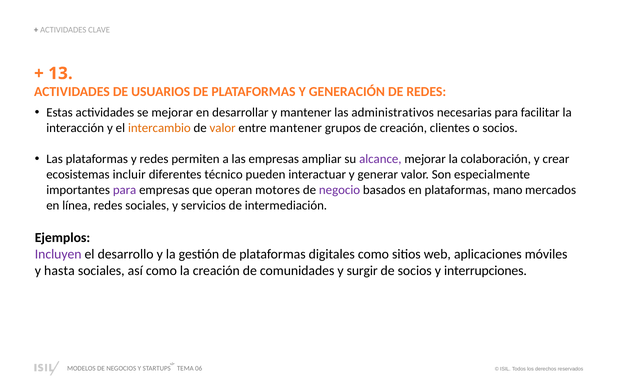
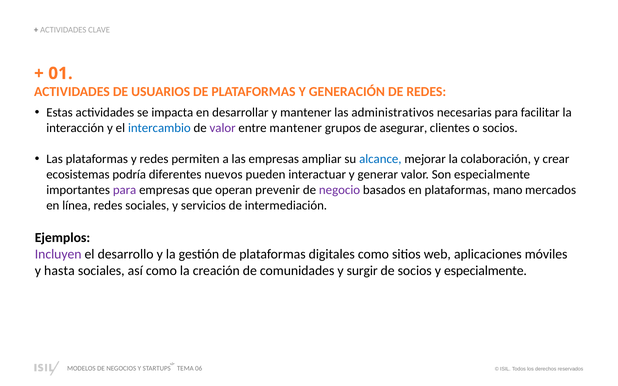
13: 13 -> 01
se mejorar: mejorar -> impacta
intercambio colour: orange -> blue
valor at (223, 128) colour: orange -> purple
de creación: creación -> asegurar
alcance colour: purple -> blue
incluir: incluir -> podría
técnico: técnico -> nuevos
motores: motores -> prevenir
y interrupciones: interrupciones -> especialmente
